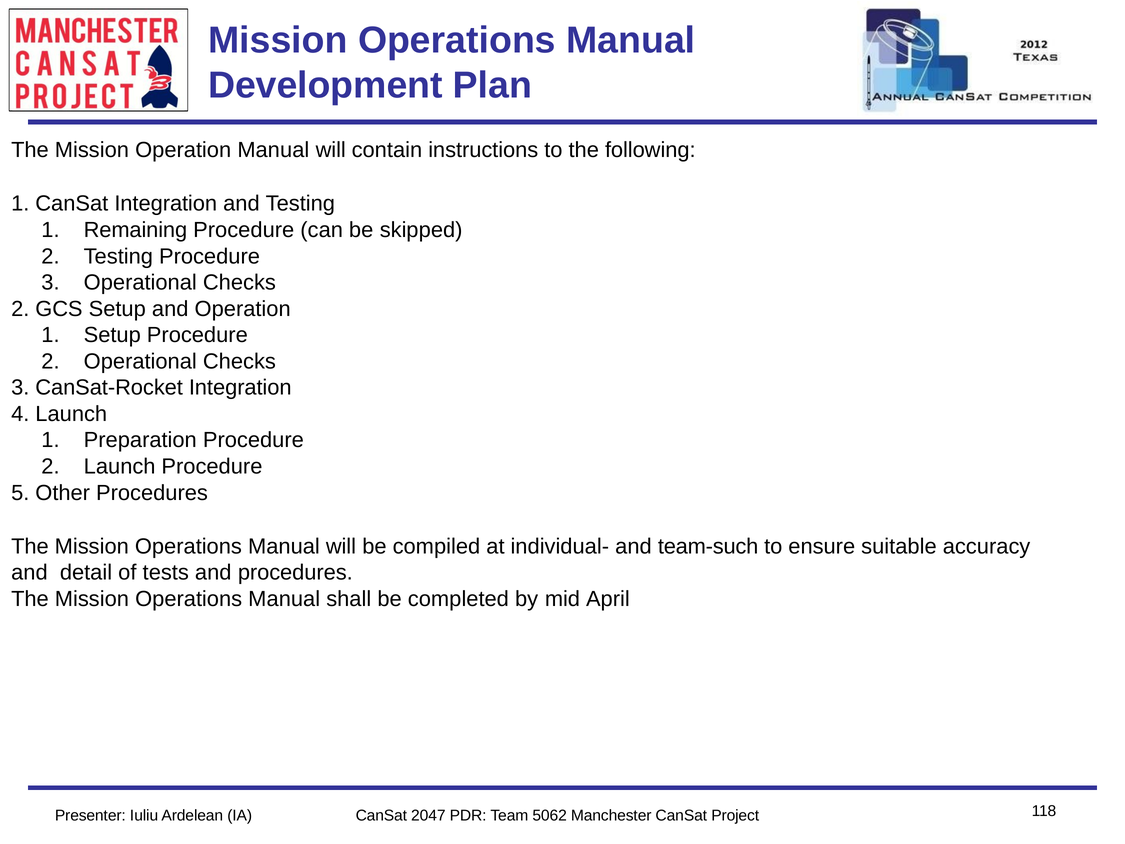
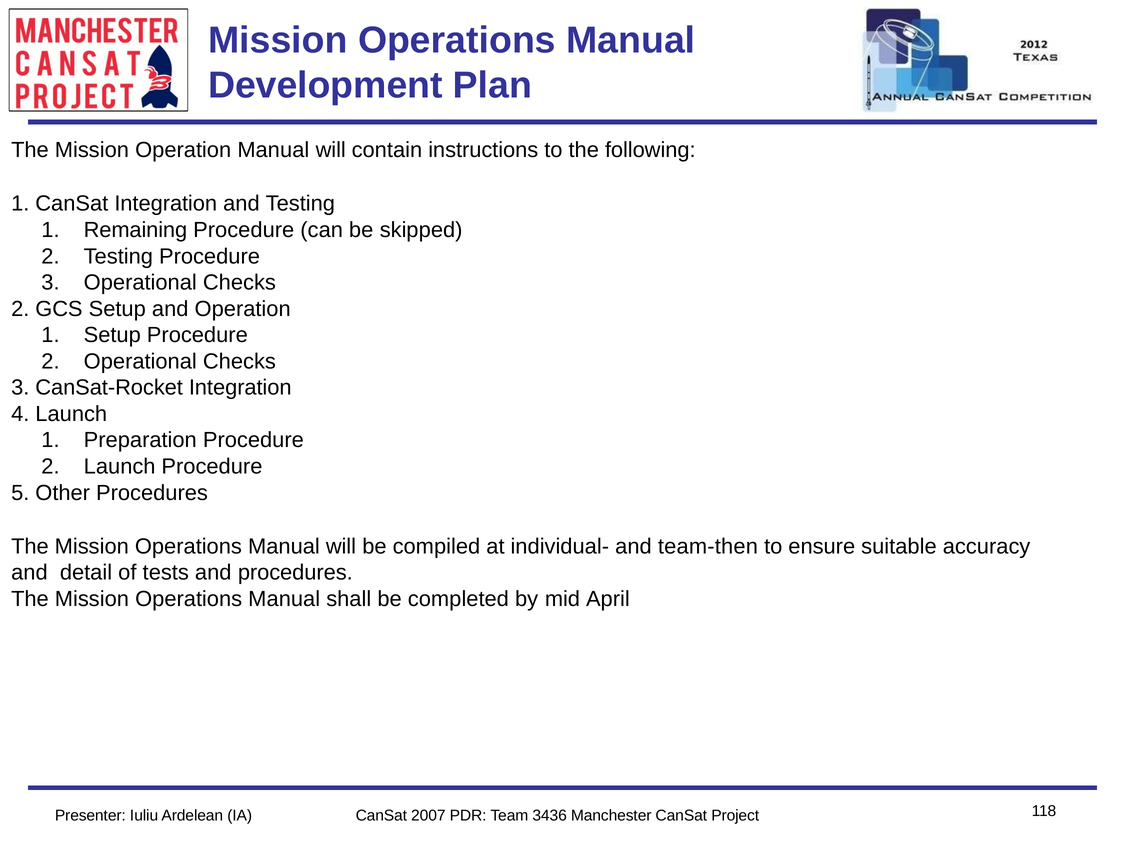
team-such: team-such -> team-then
2047: 2047 -> 2007
5062: 5062 -> 3436
